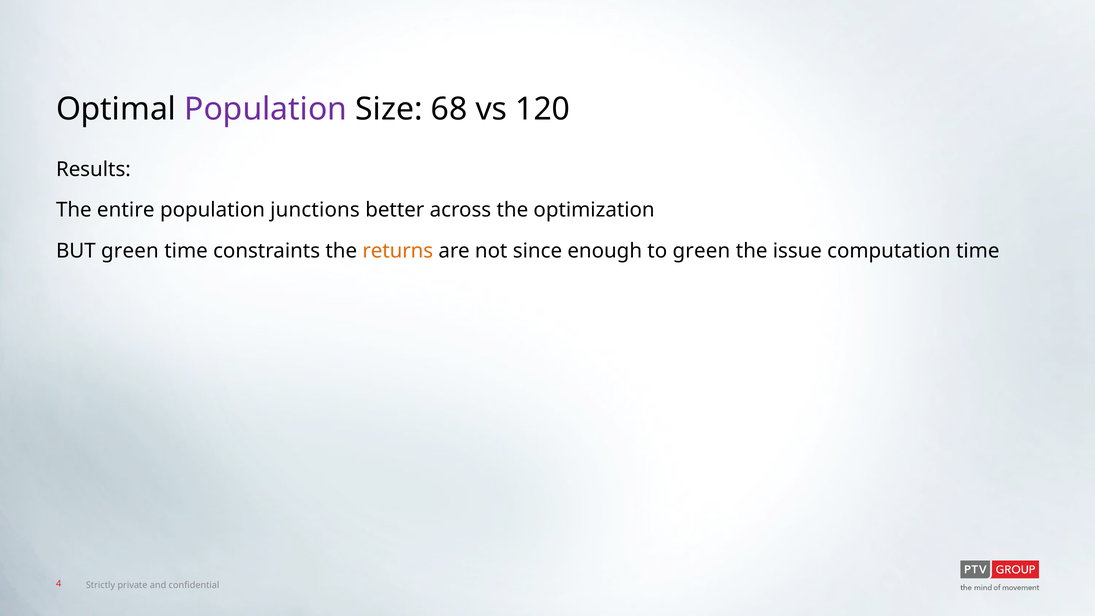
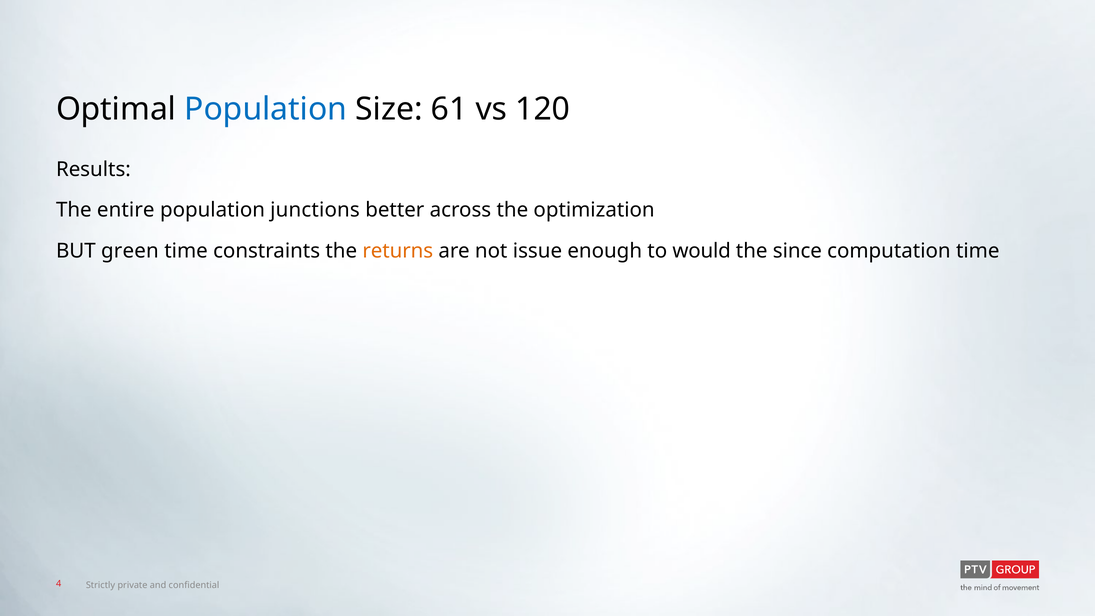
Population at (266, 109) colour: purple -> blue
68: 68 -> 61
since: since -> issue
to green: green -> would
issue: issue -> since
